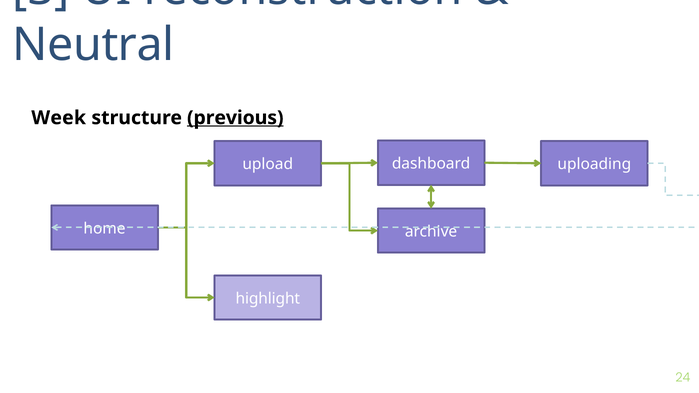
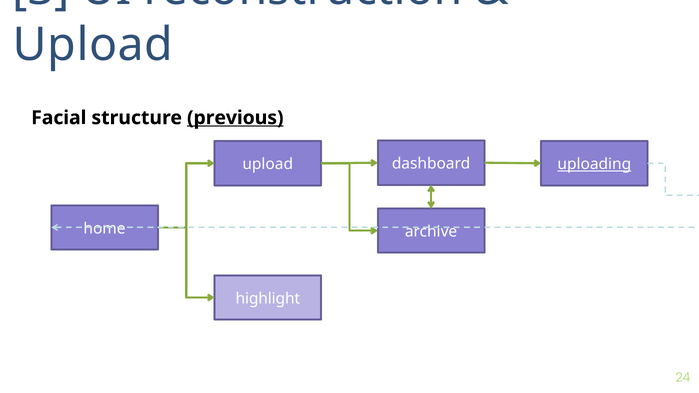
Neutral at (93, 45): Neutral -> Upload
Week: Week -> Facial
uploading underline: none -> present
